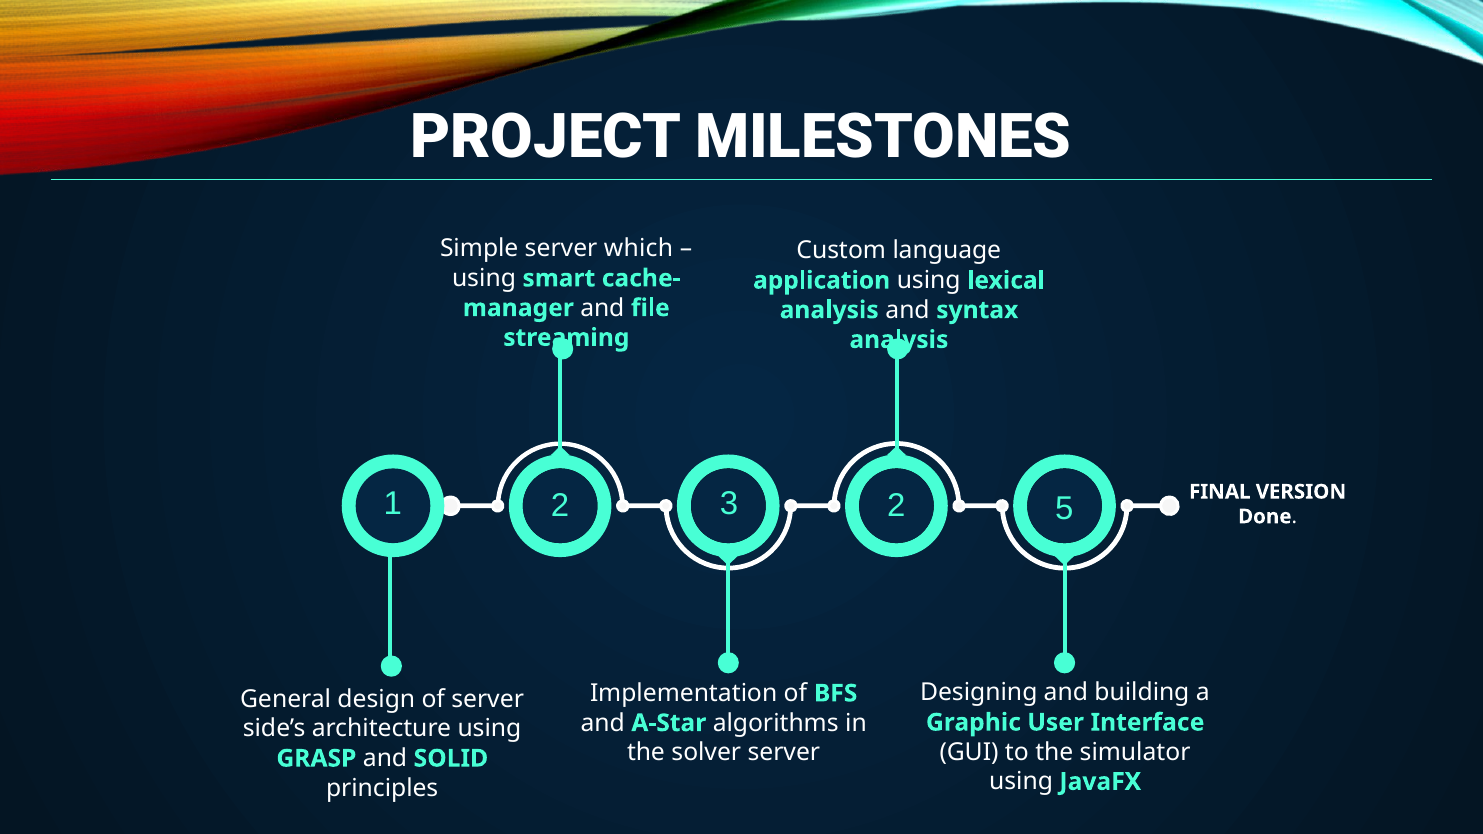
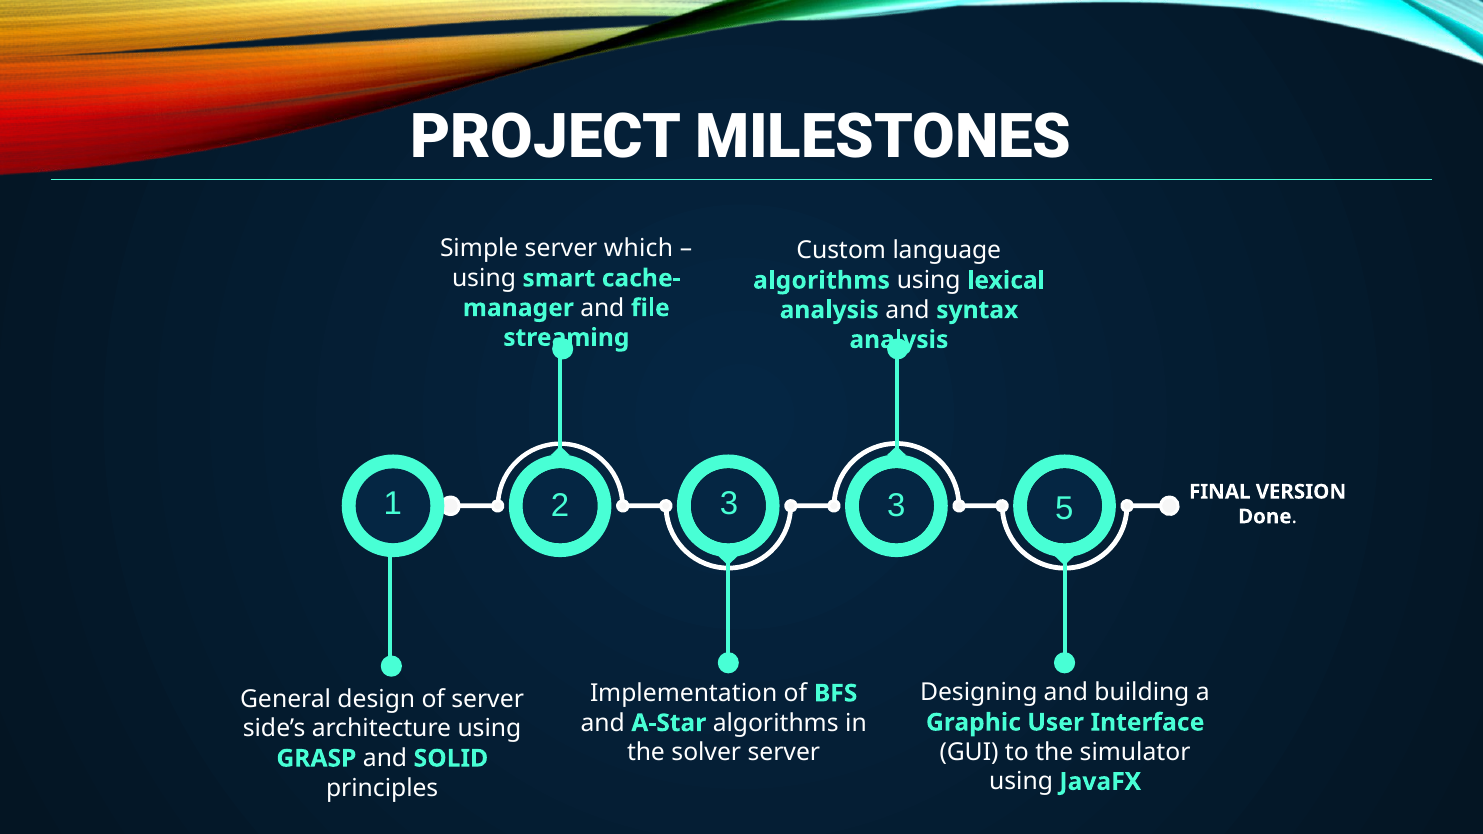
application at (822, 281): application -> algorithms
3 2: 2 -> 3
